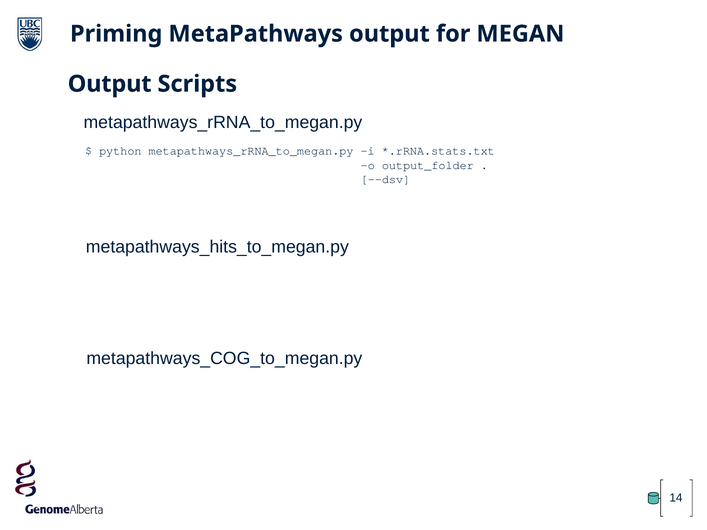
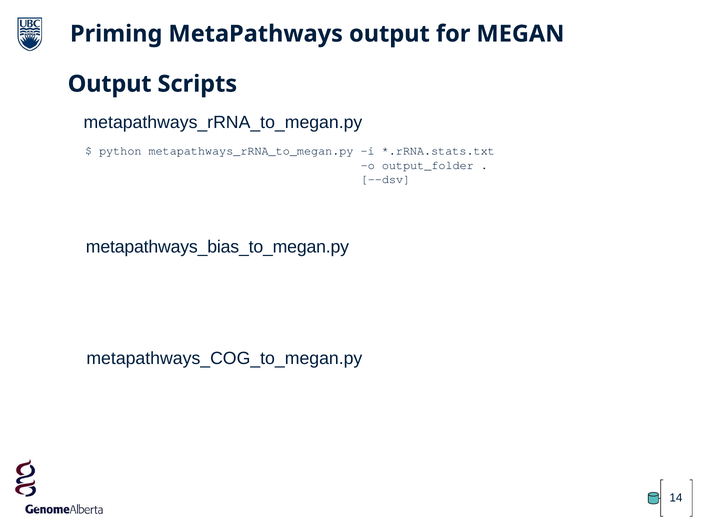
metapathways_hits_to_megan.py: metapathways_hits_to_megan.py -> metapathways_bias_to_megan.py
